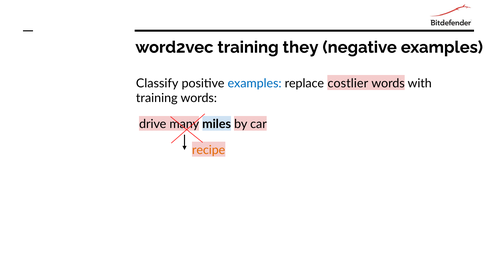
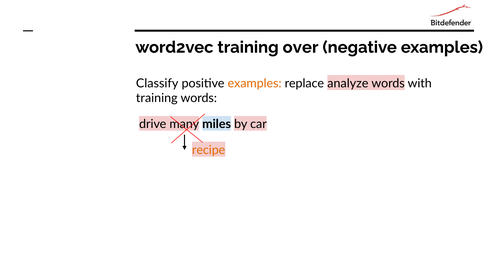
they: they -> over
examples at (255, 83) colour: blue -> orange
costlier: costlier -> analyze
